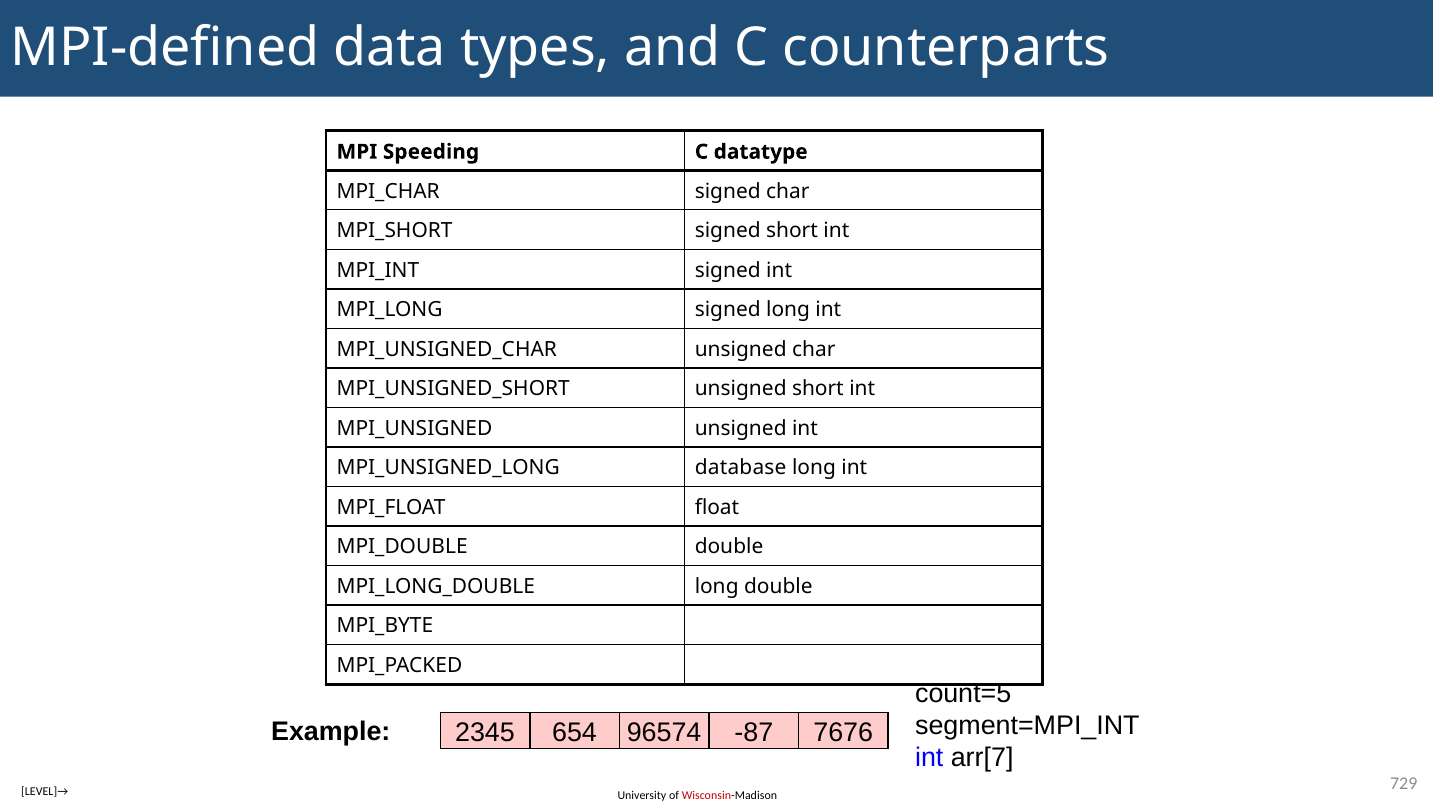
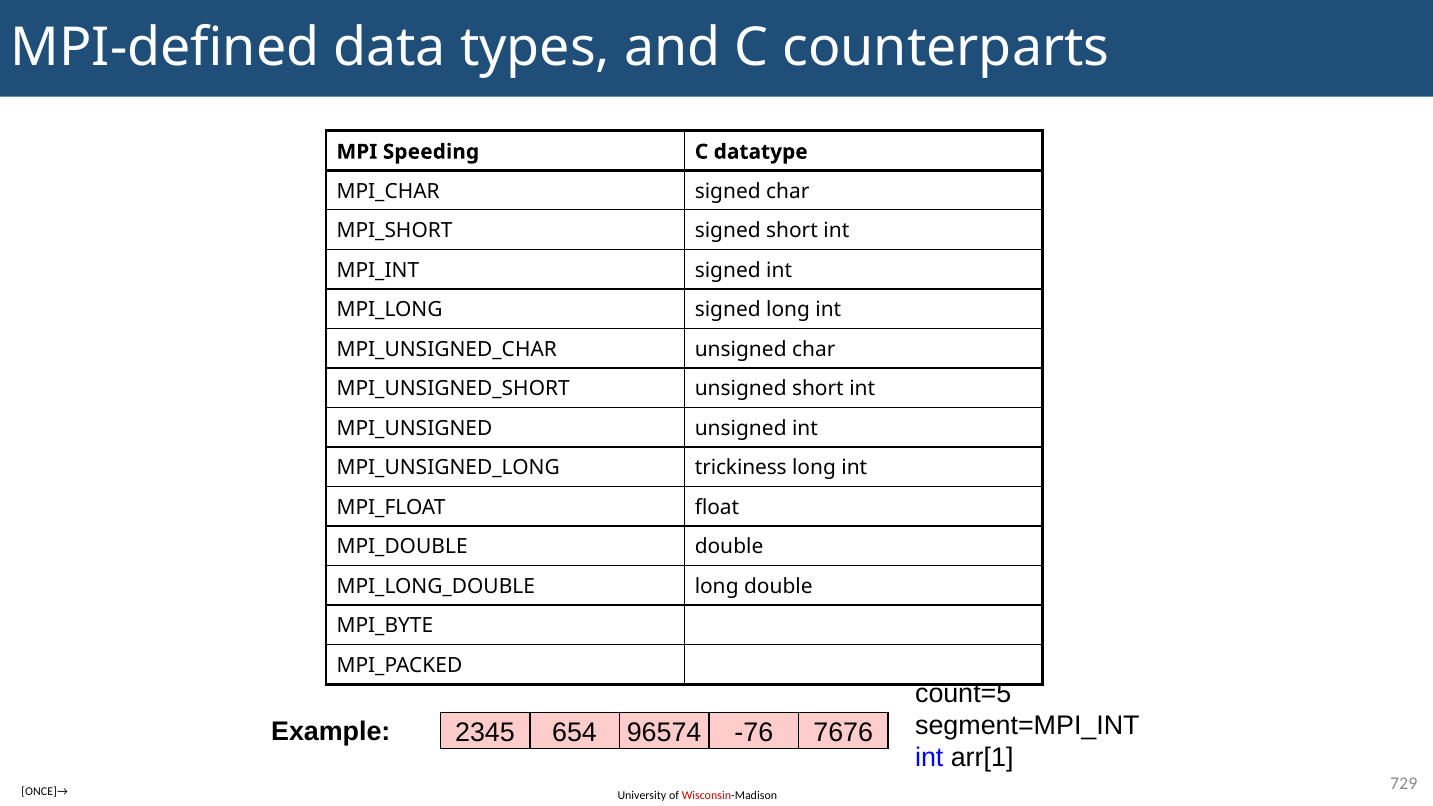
database: database -> trickiness
-87: -87 -> -76
arr[7: arr[7 -> arr[1
LEVEL]→: LEVEL]→ -> ONCE]→
